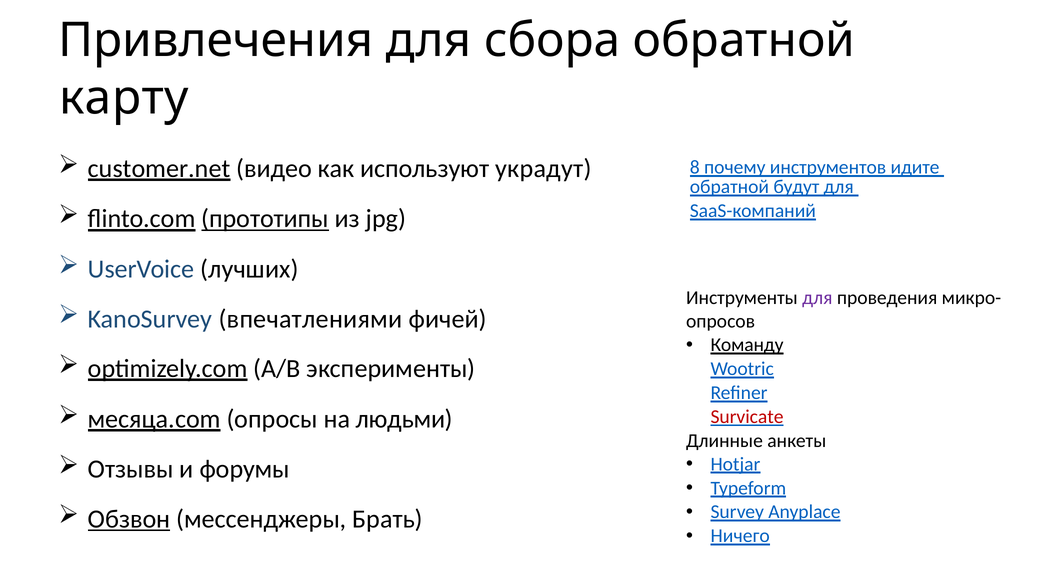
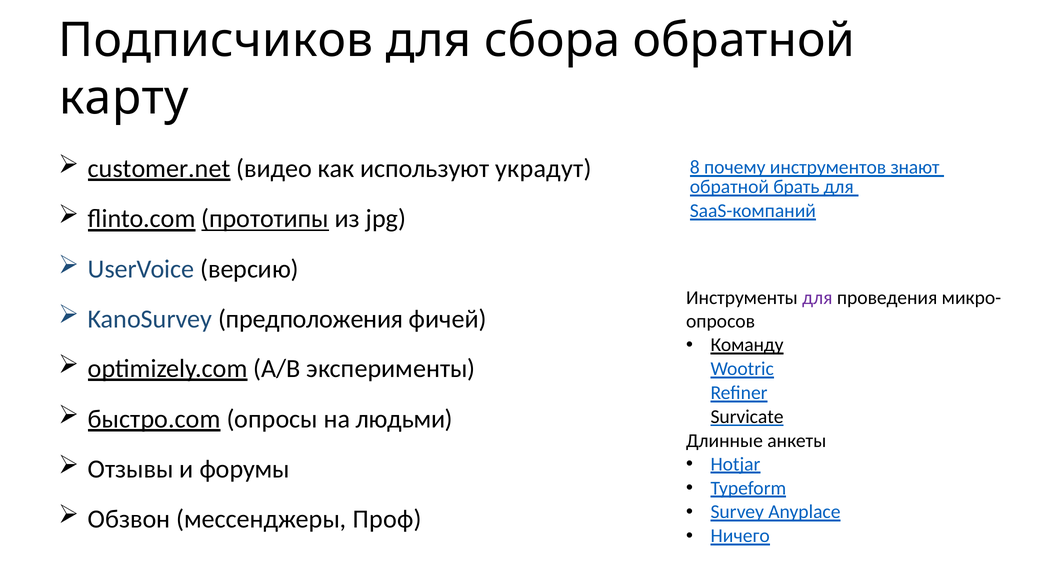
Привлечения: Привлечения -> Подписчиков
идите: идите -> знают
будут: будут -> брать
лучших: лучших -> версию
впечатлениями: впечатлениями -> предположения
месяца.com: месяца.com -> быстро.com
Survicate colour: red -> black
Обзвон underline: present -> none
Брать: Брать -> Проф
